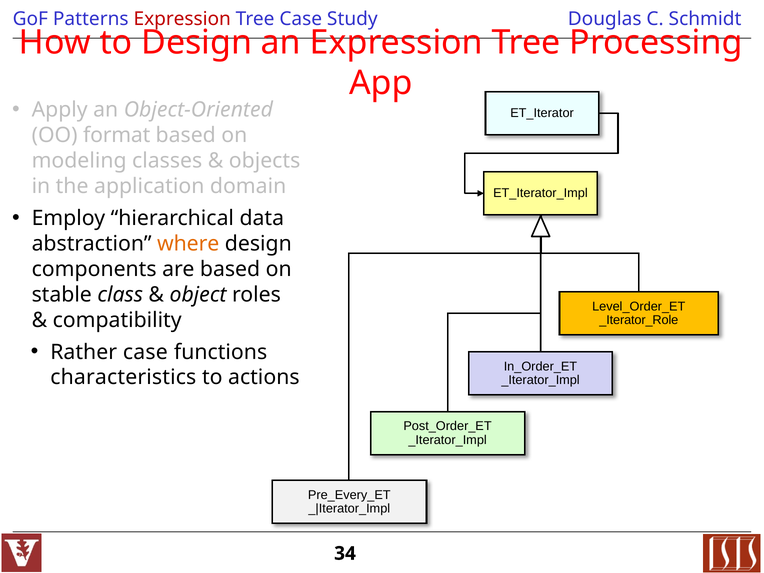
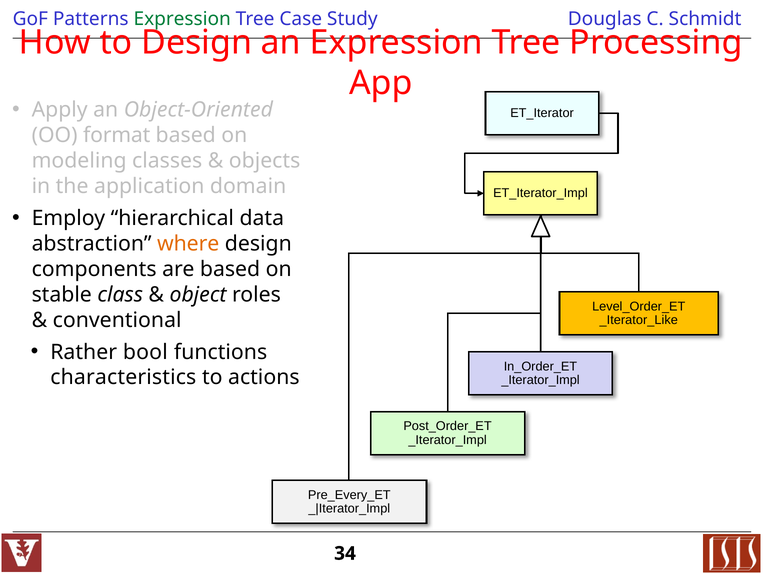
Expression at (182, 19) colour: red -> green
_Iterator_Role: _Iterator_Role -> _Iterator_Like
compatibility: compatibility -> conventional
Rather case: case -> bool
